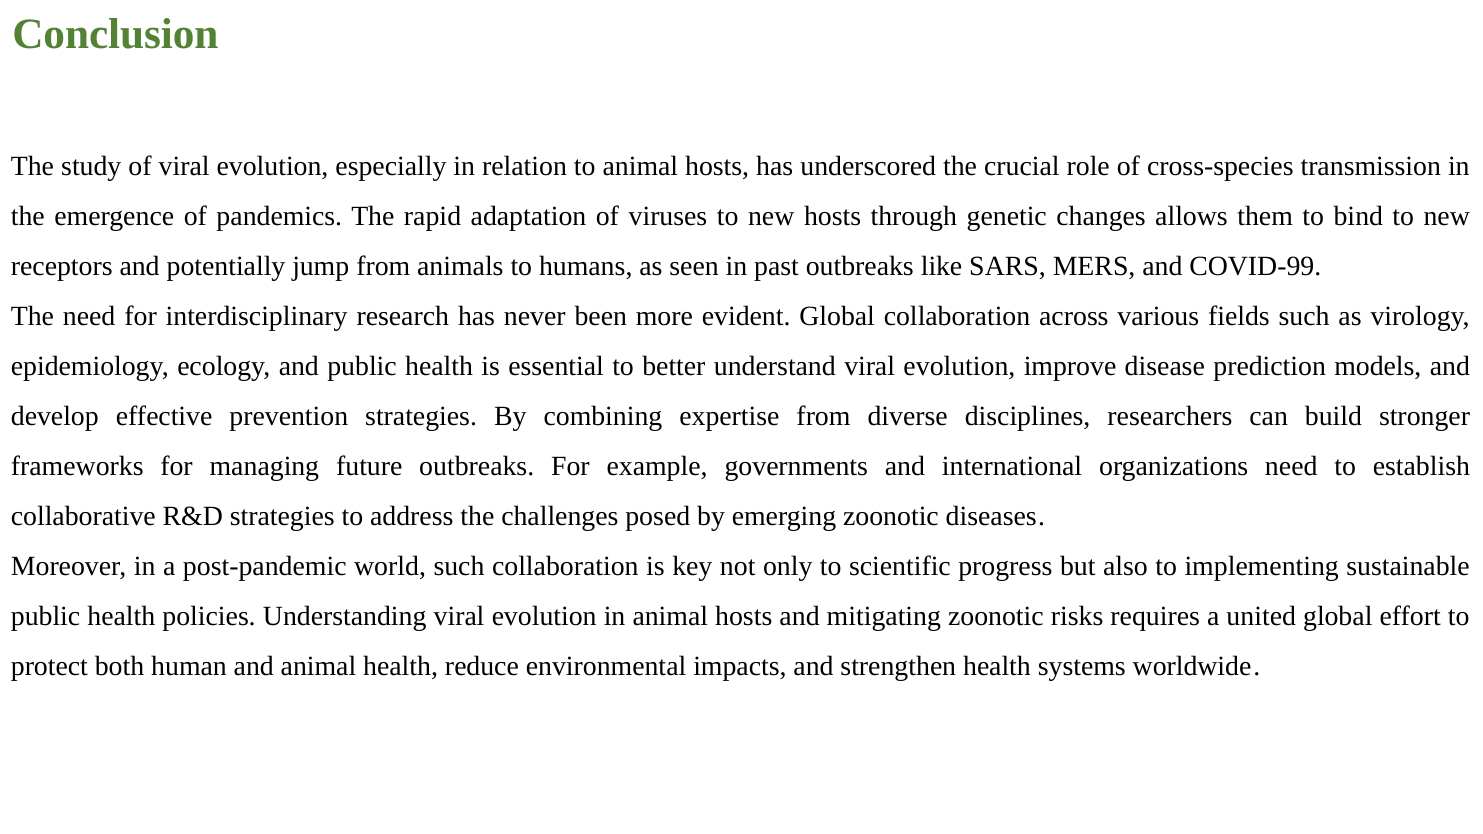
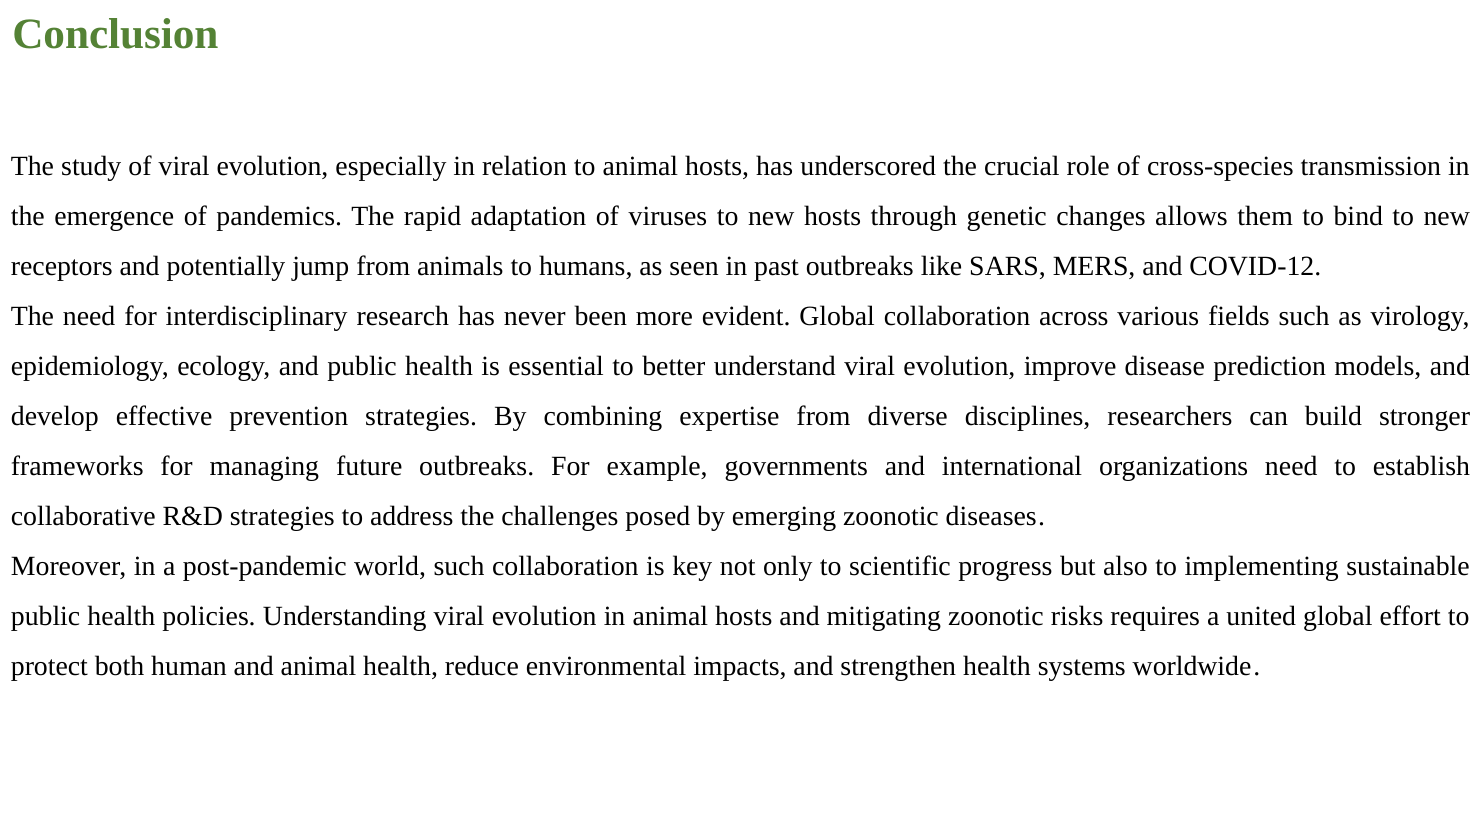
COVID-99: COVID-99 -> COVID-12
